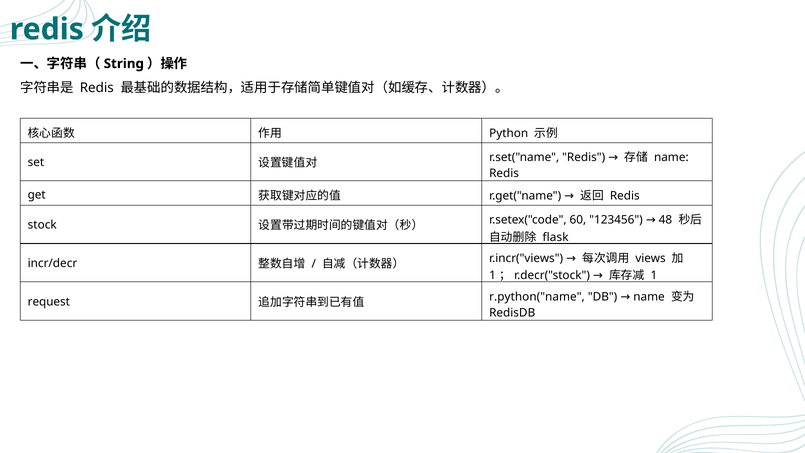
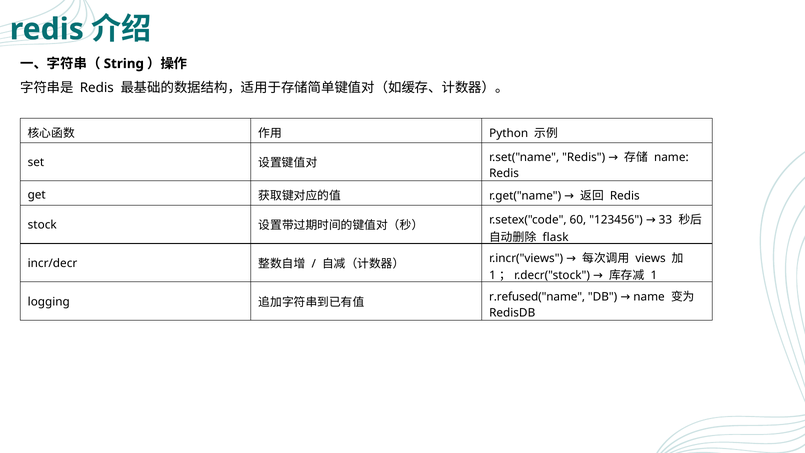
48: 48 -> 33
request: request -> logging
r.python("name: r.python("name -> r.refused("name
